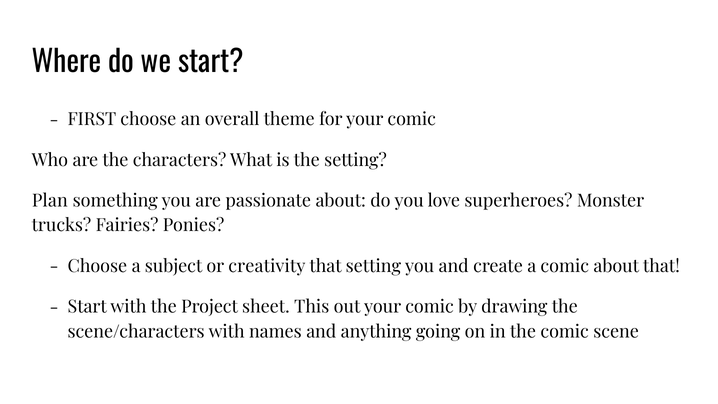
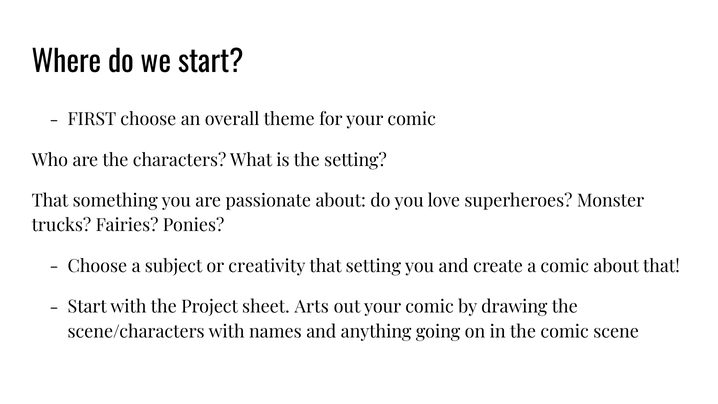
Plan at (50, 201): Plan -> That
This: This -> Arts
